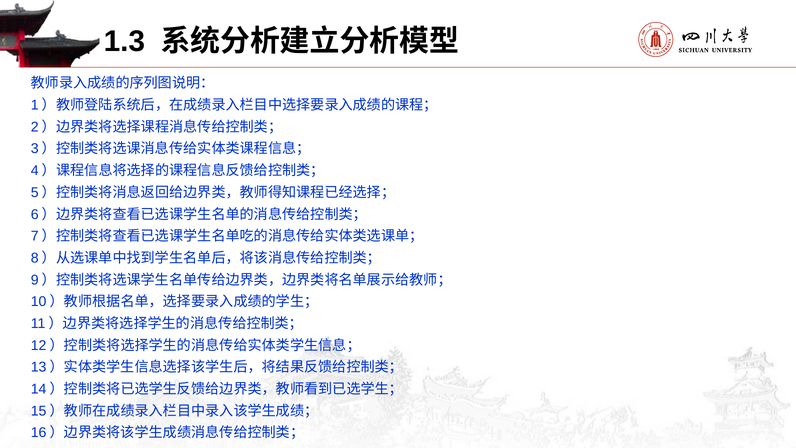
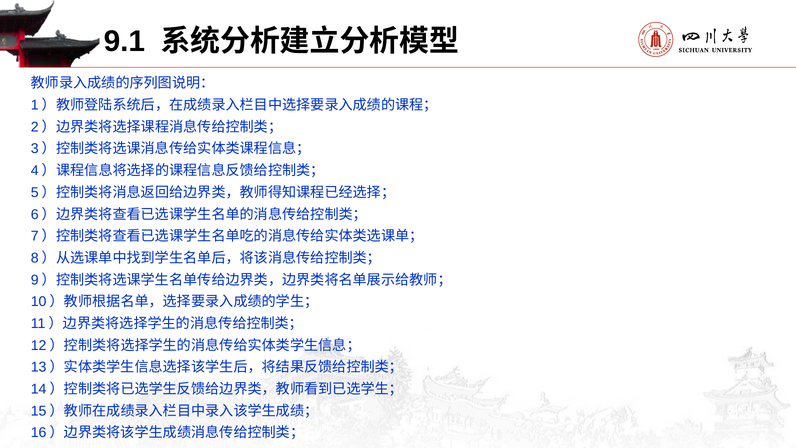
1.3: 1.3 -> 9.1
